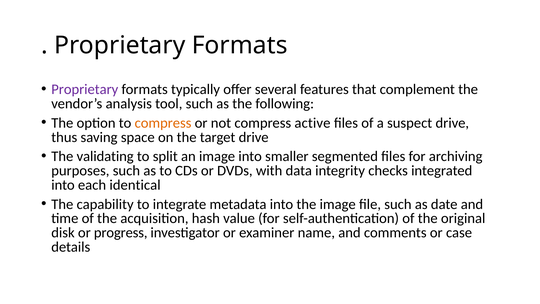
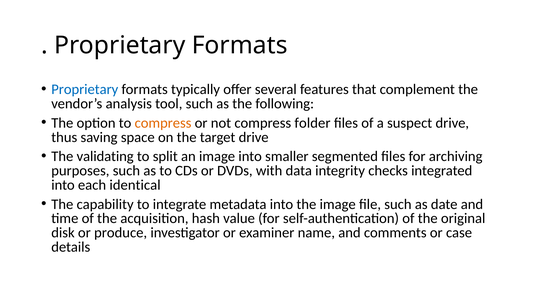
Proprietary at (85, 89) colour: purple -> blue
active: active -> folder
progress: progress -> produce
